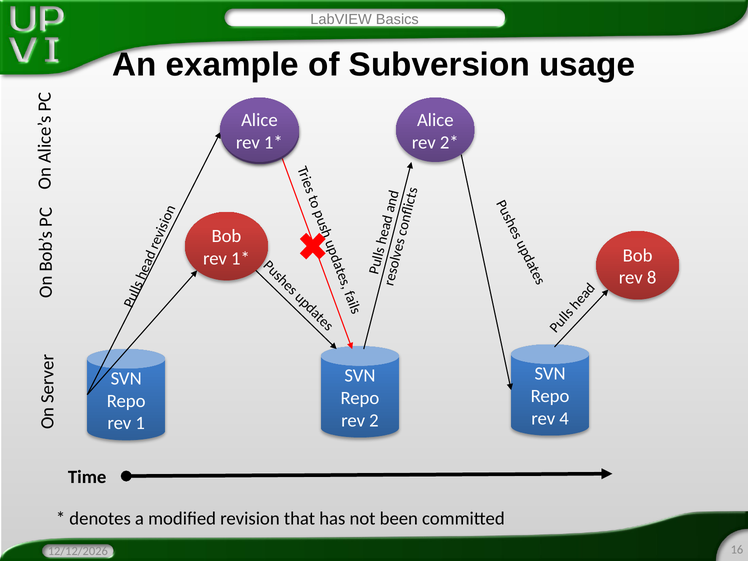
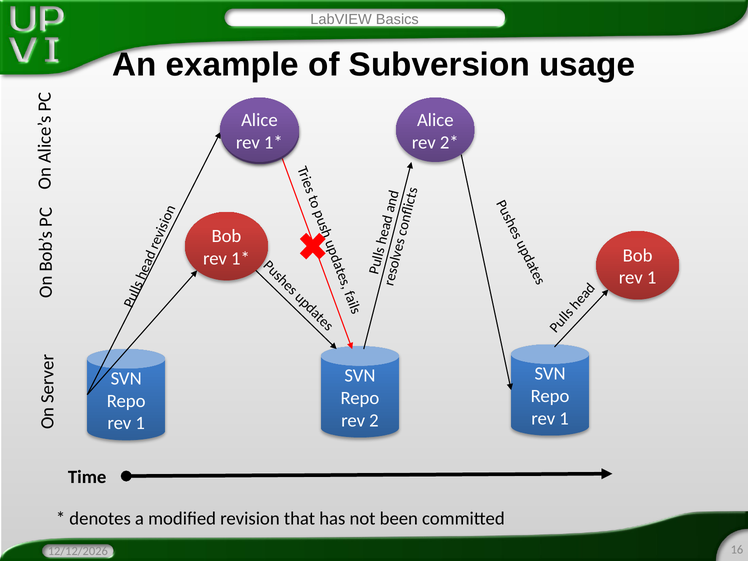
8 at (652, 278): 8 -> 1
4 at (564, 419): 4 -> 1
